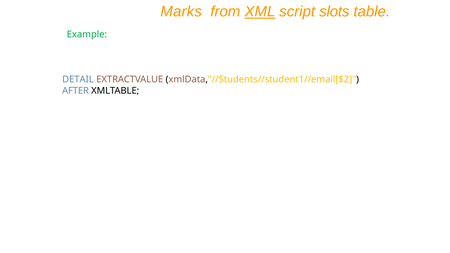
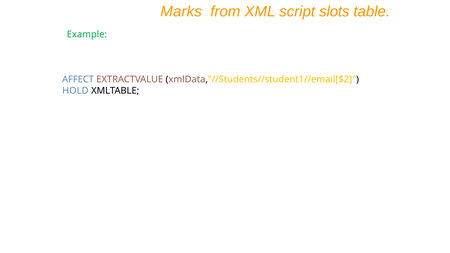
XML underline: present -> none
DETAIL: DETAIL -> AFFECT
AFTER: AFTER -> HOLD
